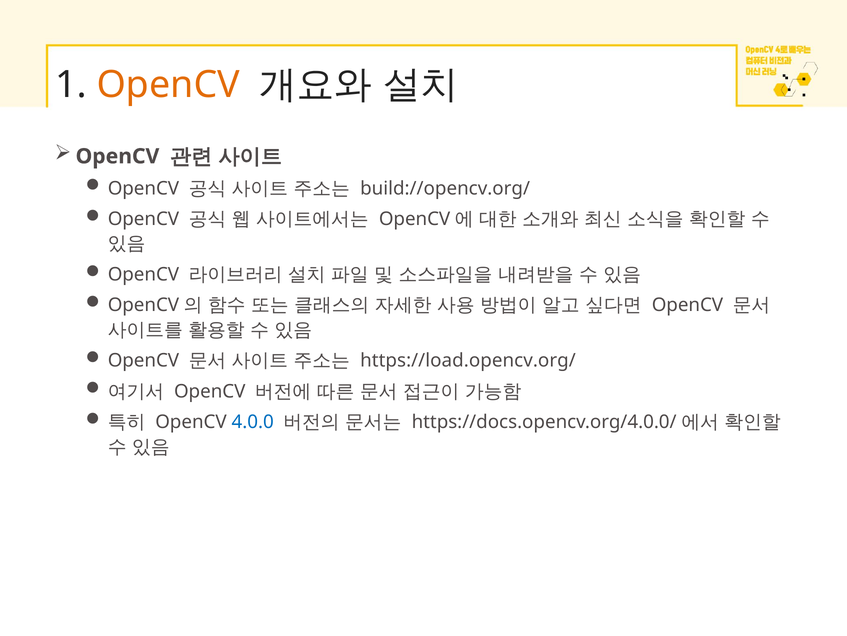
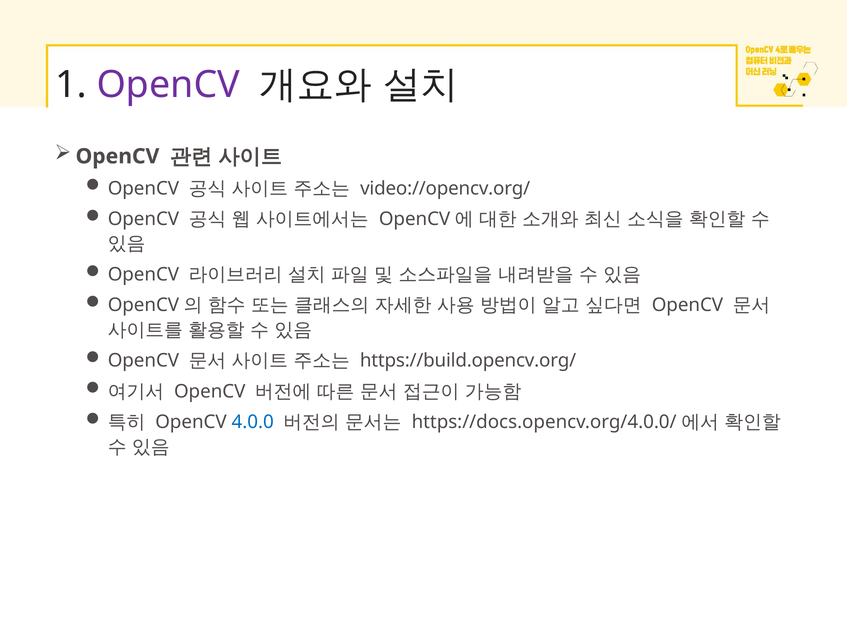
OpenCV at (168, 85) colour: orange -> purple
build://opencv.org/: build://opencv.org/ -> video://opencv.org/
https://load.opencv.org/: https://load.opencv.org/ -> https://build.opencv.org/
